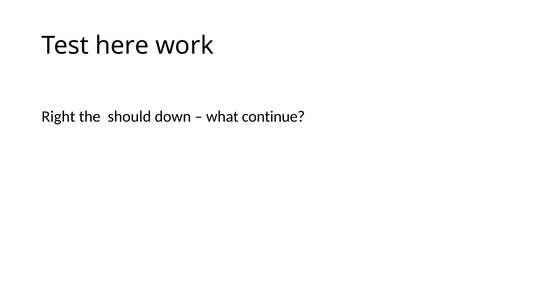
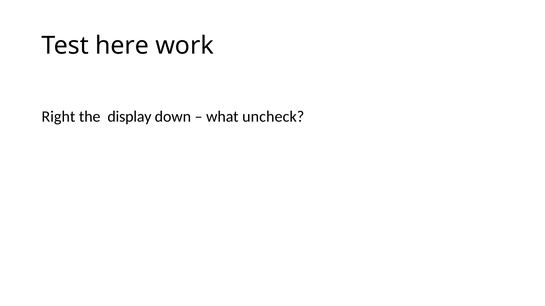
should: should -> display
continue: continue -> uncheck
